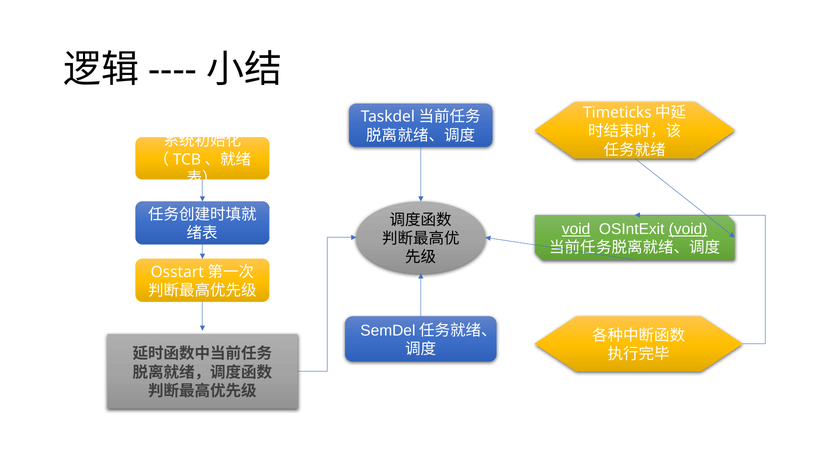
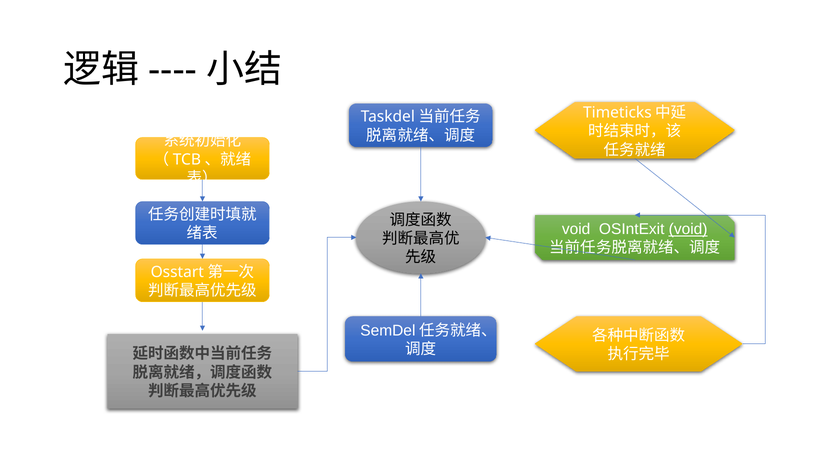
void at (576, 229) underline: present -> none
